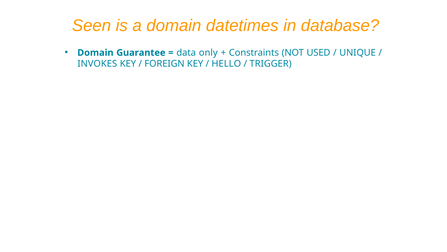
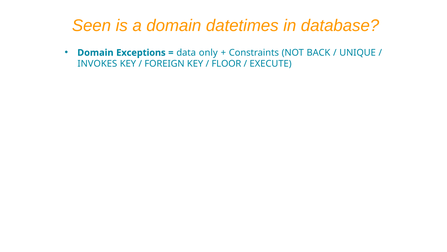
Guarantee: Guarantee -> Exceptions
USED: USED -> BACK
HELLO: HELLO -> FLOOR
TRIGGER: TRIGGER -> EXECUTE
